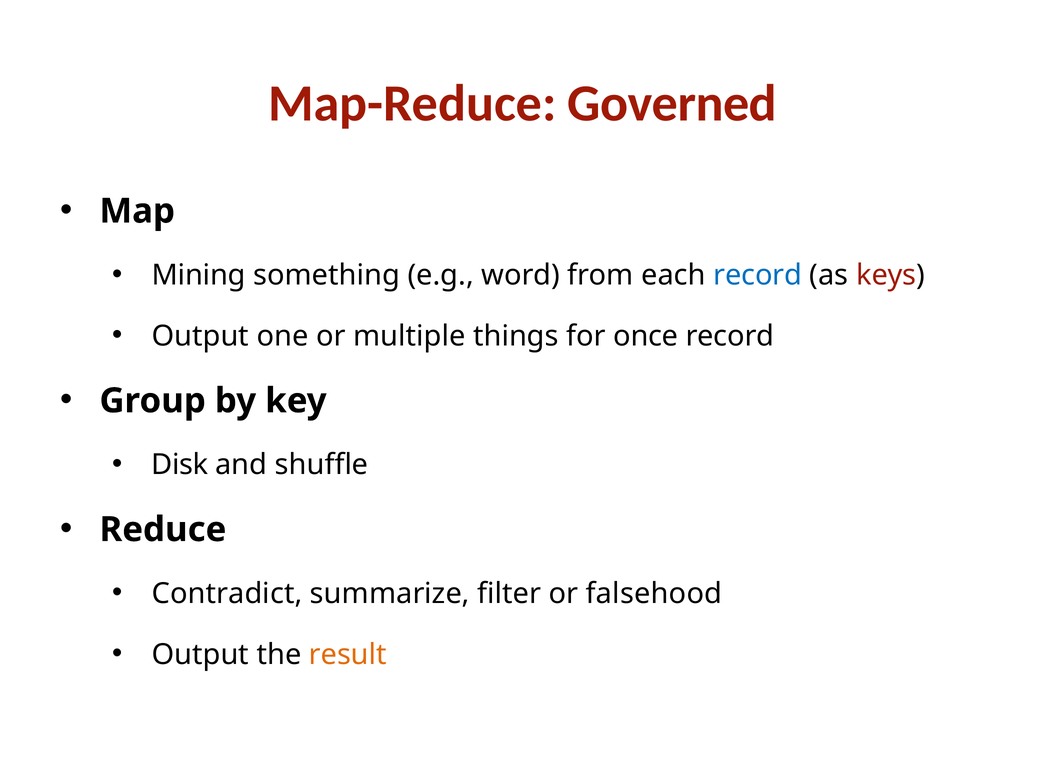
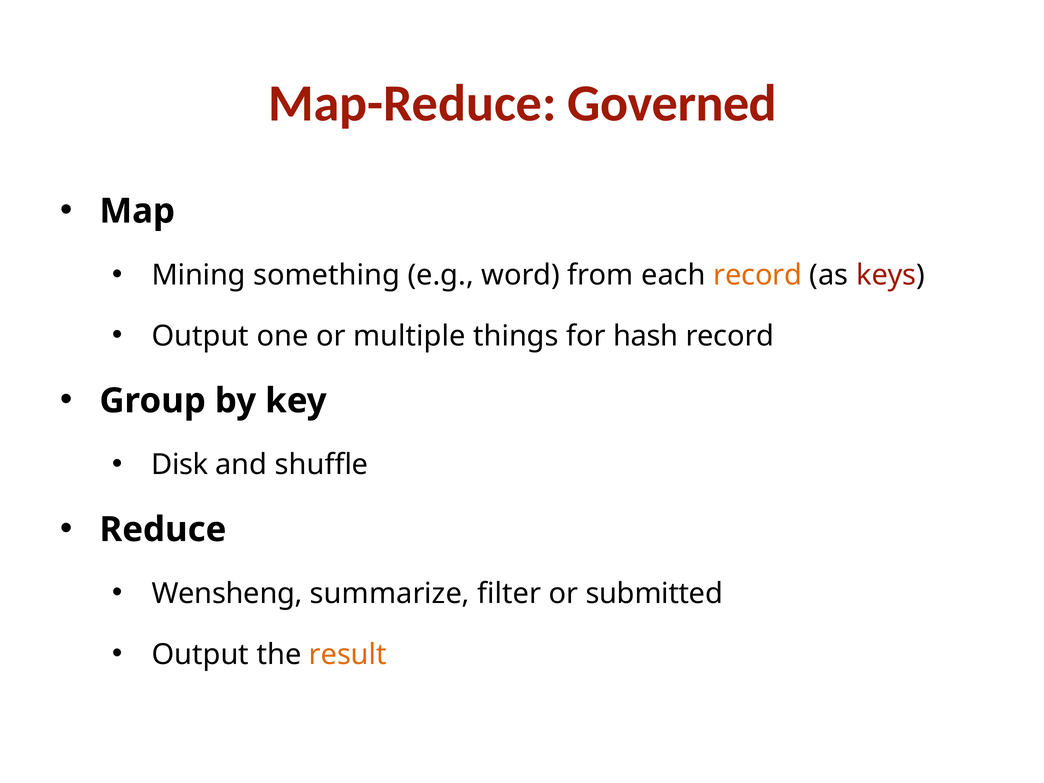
record at (758, 275) colour: blue -> orange
once: once -> hash
Contradict: Contradict -> Wensheng
falsehood: falsehood -> submitted
